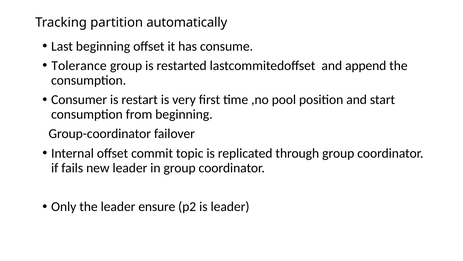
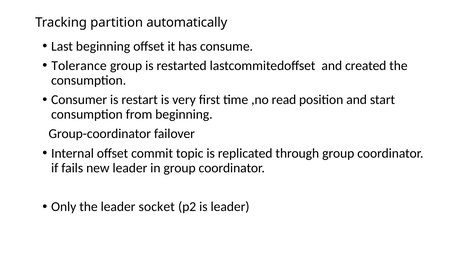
append: append -> created
pool: pool -> read
ensure: ensure -> socket
